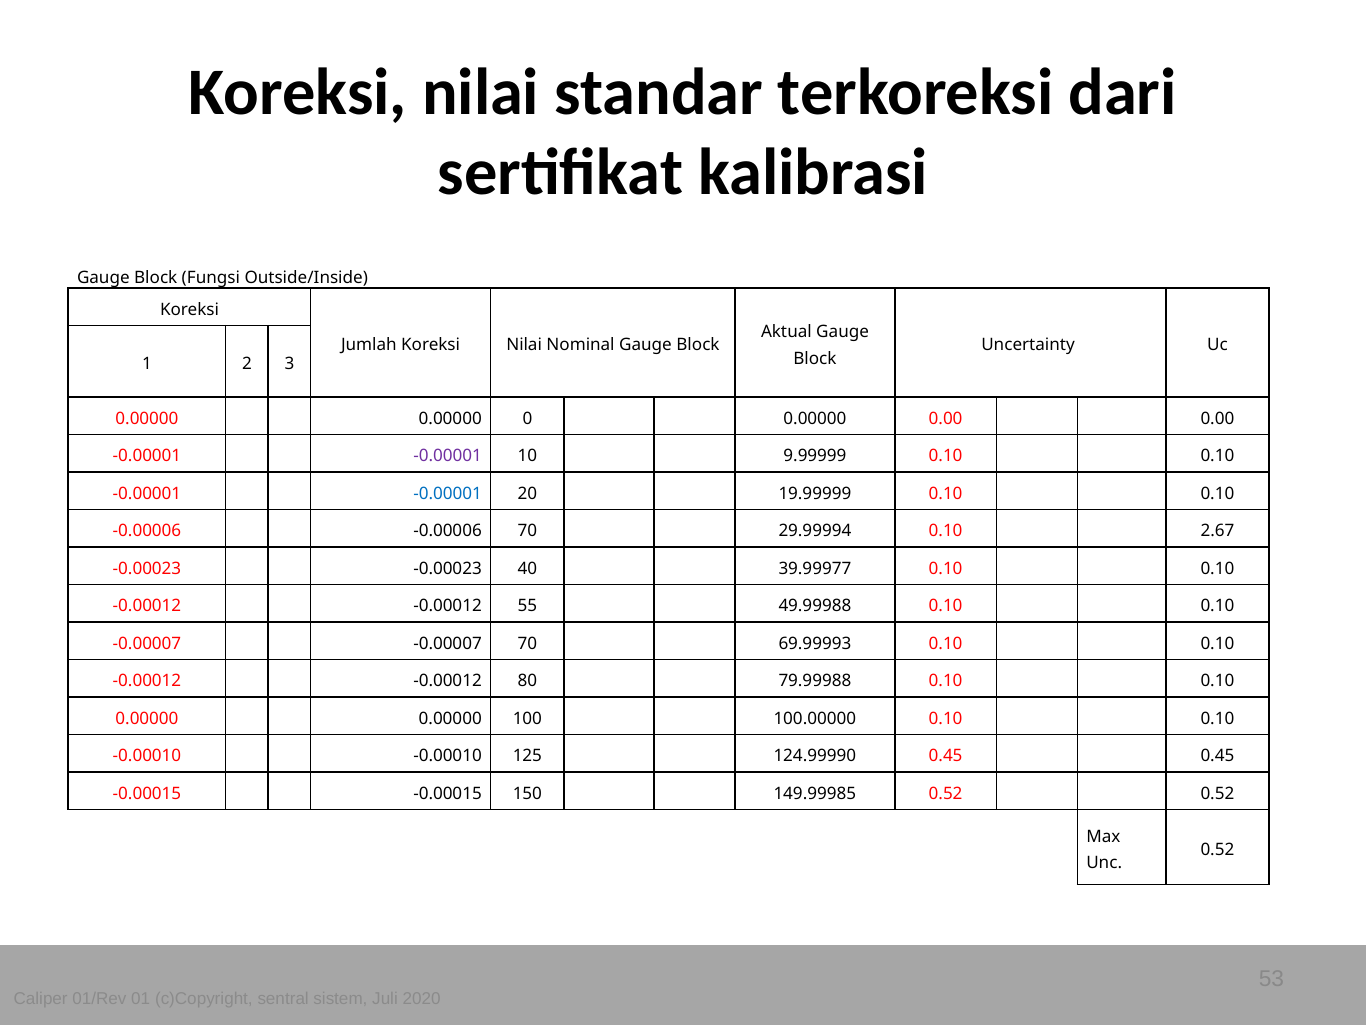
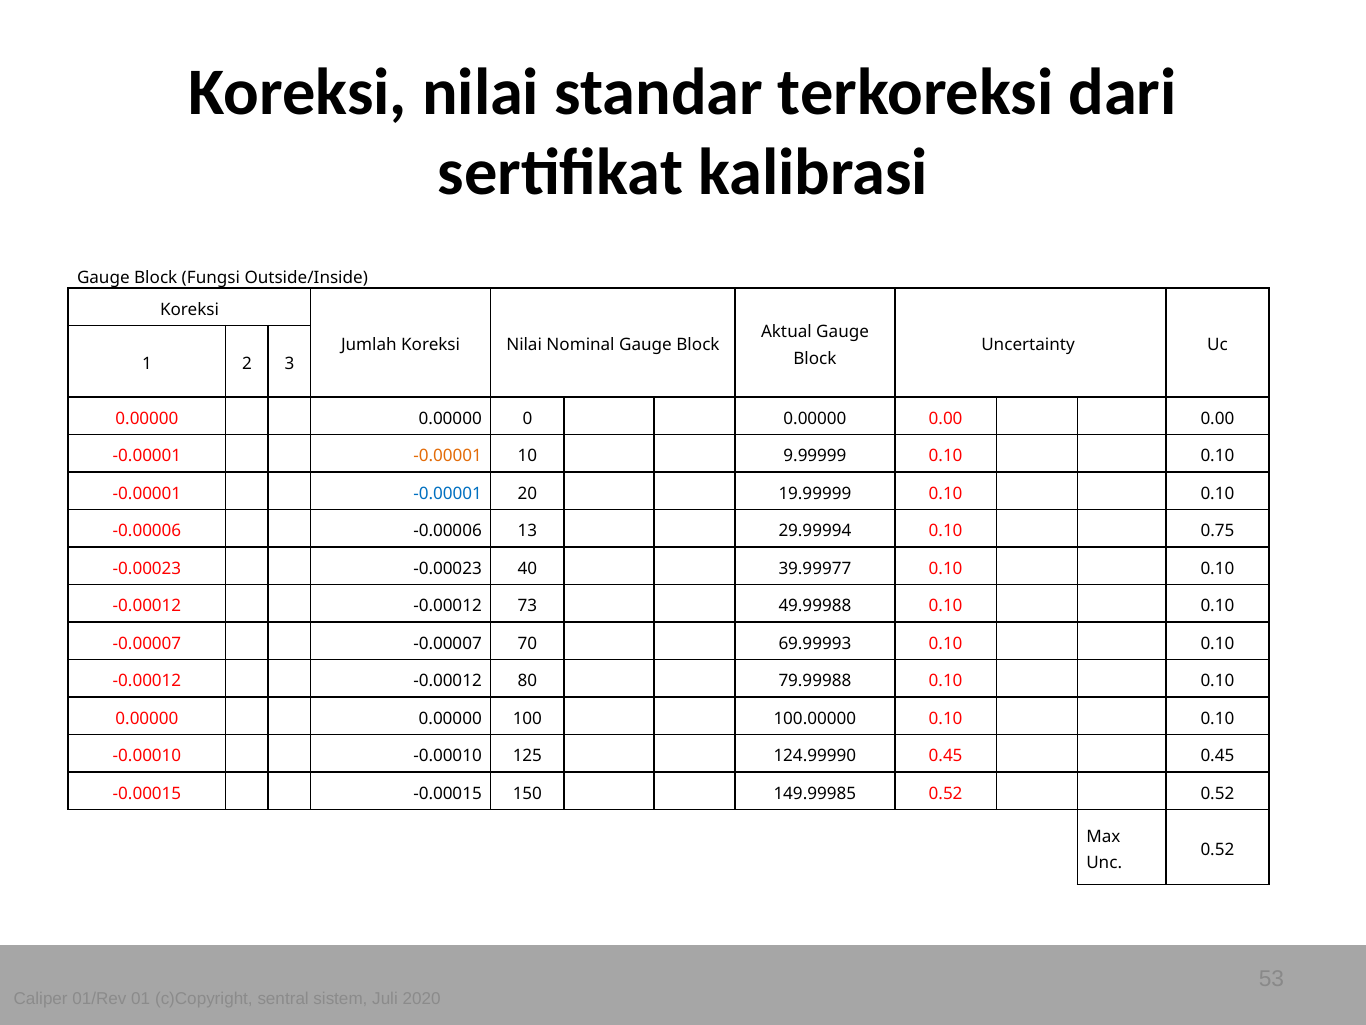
-0.00001 at (448, 456) colour: purple -> orange
-0.00006 70: 70 -> 13
2.67: 2.67 -> 0.75
55: 55 -> 73
